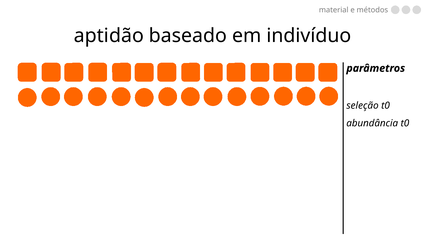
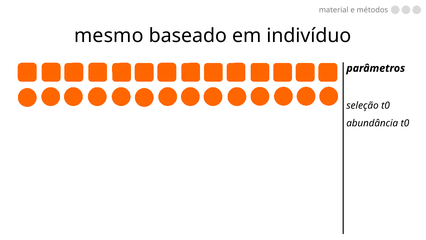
aptidão: aptidão -> mesmo
